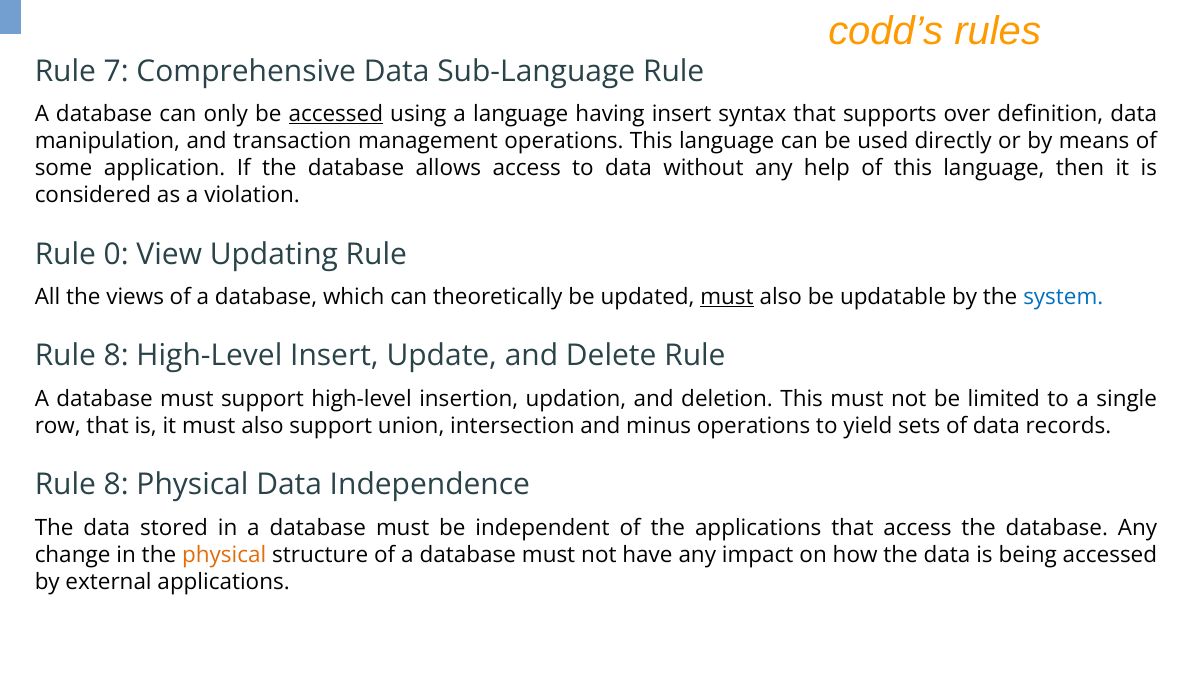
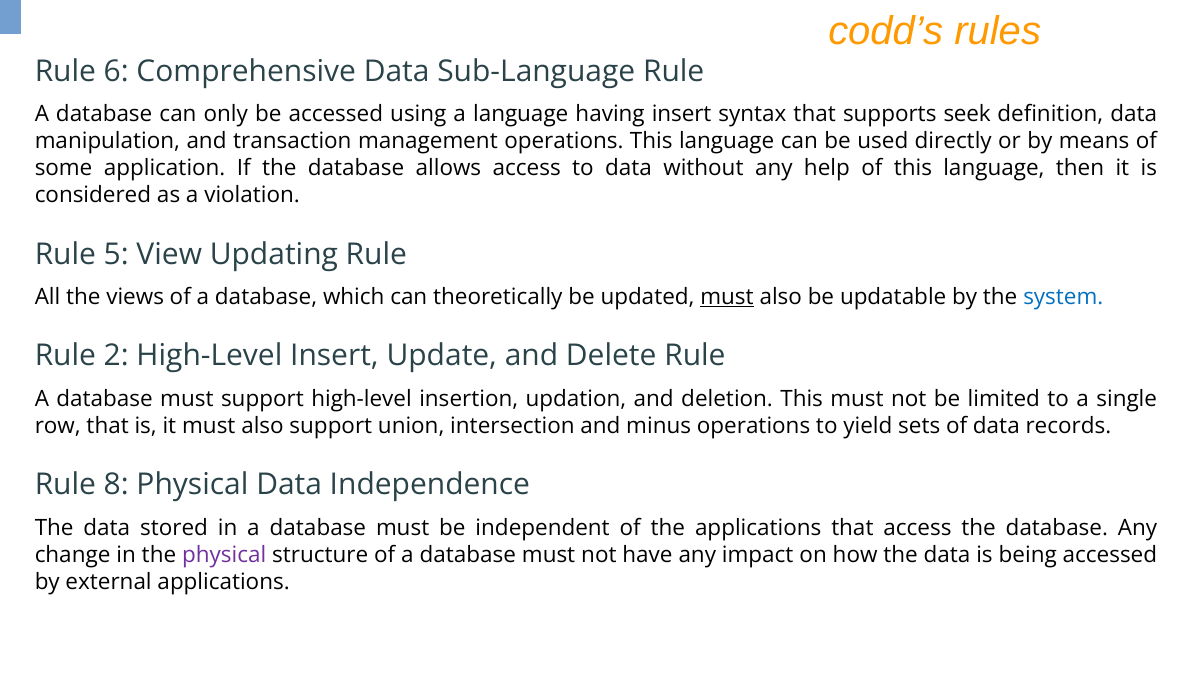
7: 7 -> 6
accessed at (336, 114) underline: present -> none
over: over -> seek
0: 0 -> 5
8 at (116, 356): 8 -> 2
physical at (224, 555) colour: orange -> purple
